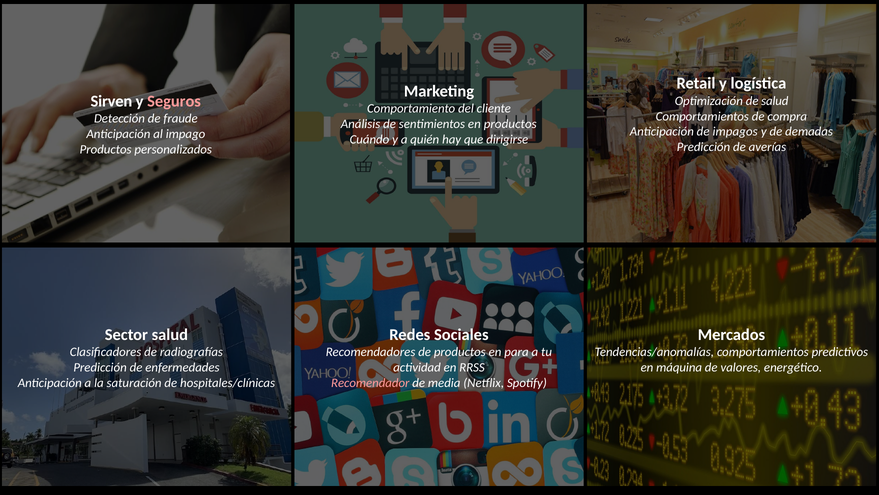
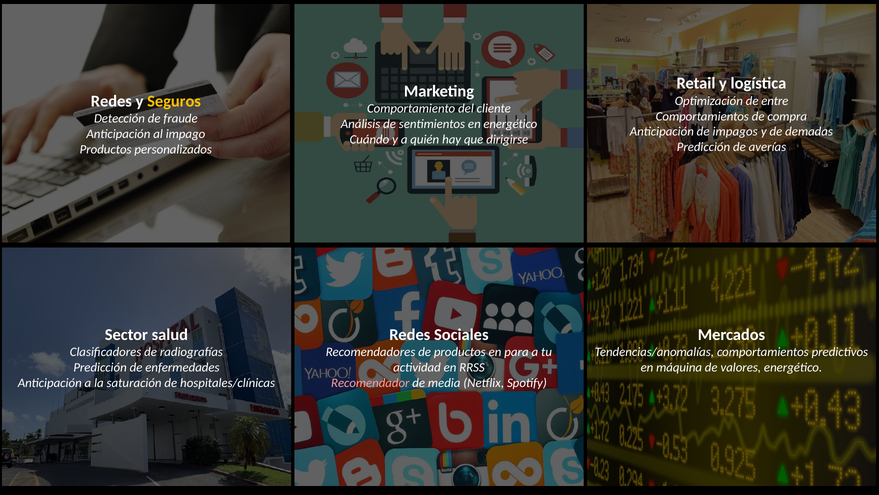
Sirven at (111, 101): Sirven -> Redes
Seguros colour: pink -> yellow
de salud: salud -> entre
en productos: productos -> energético
